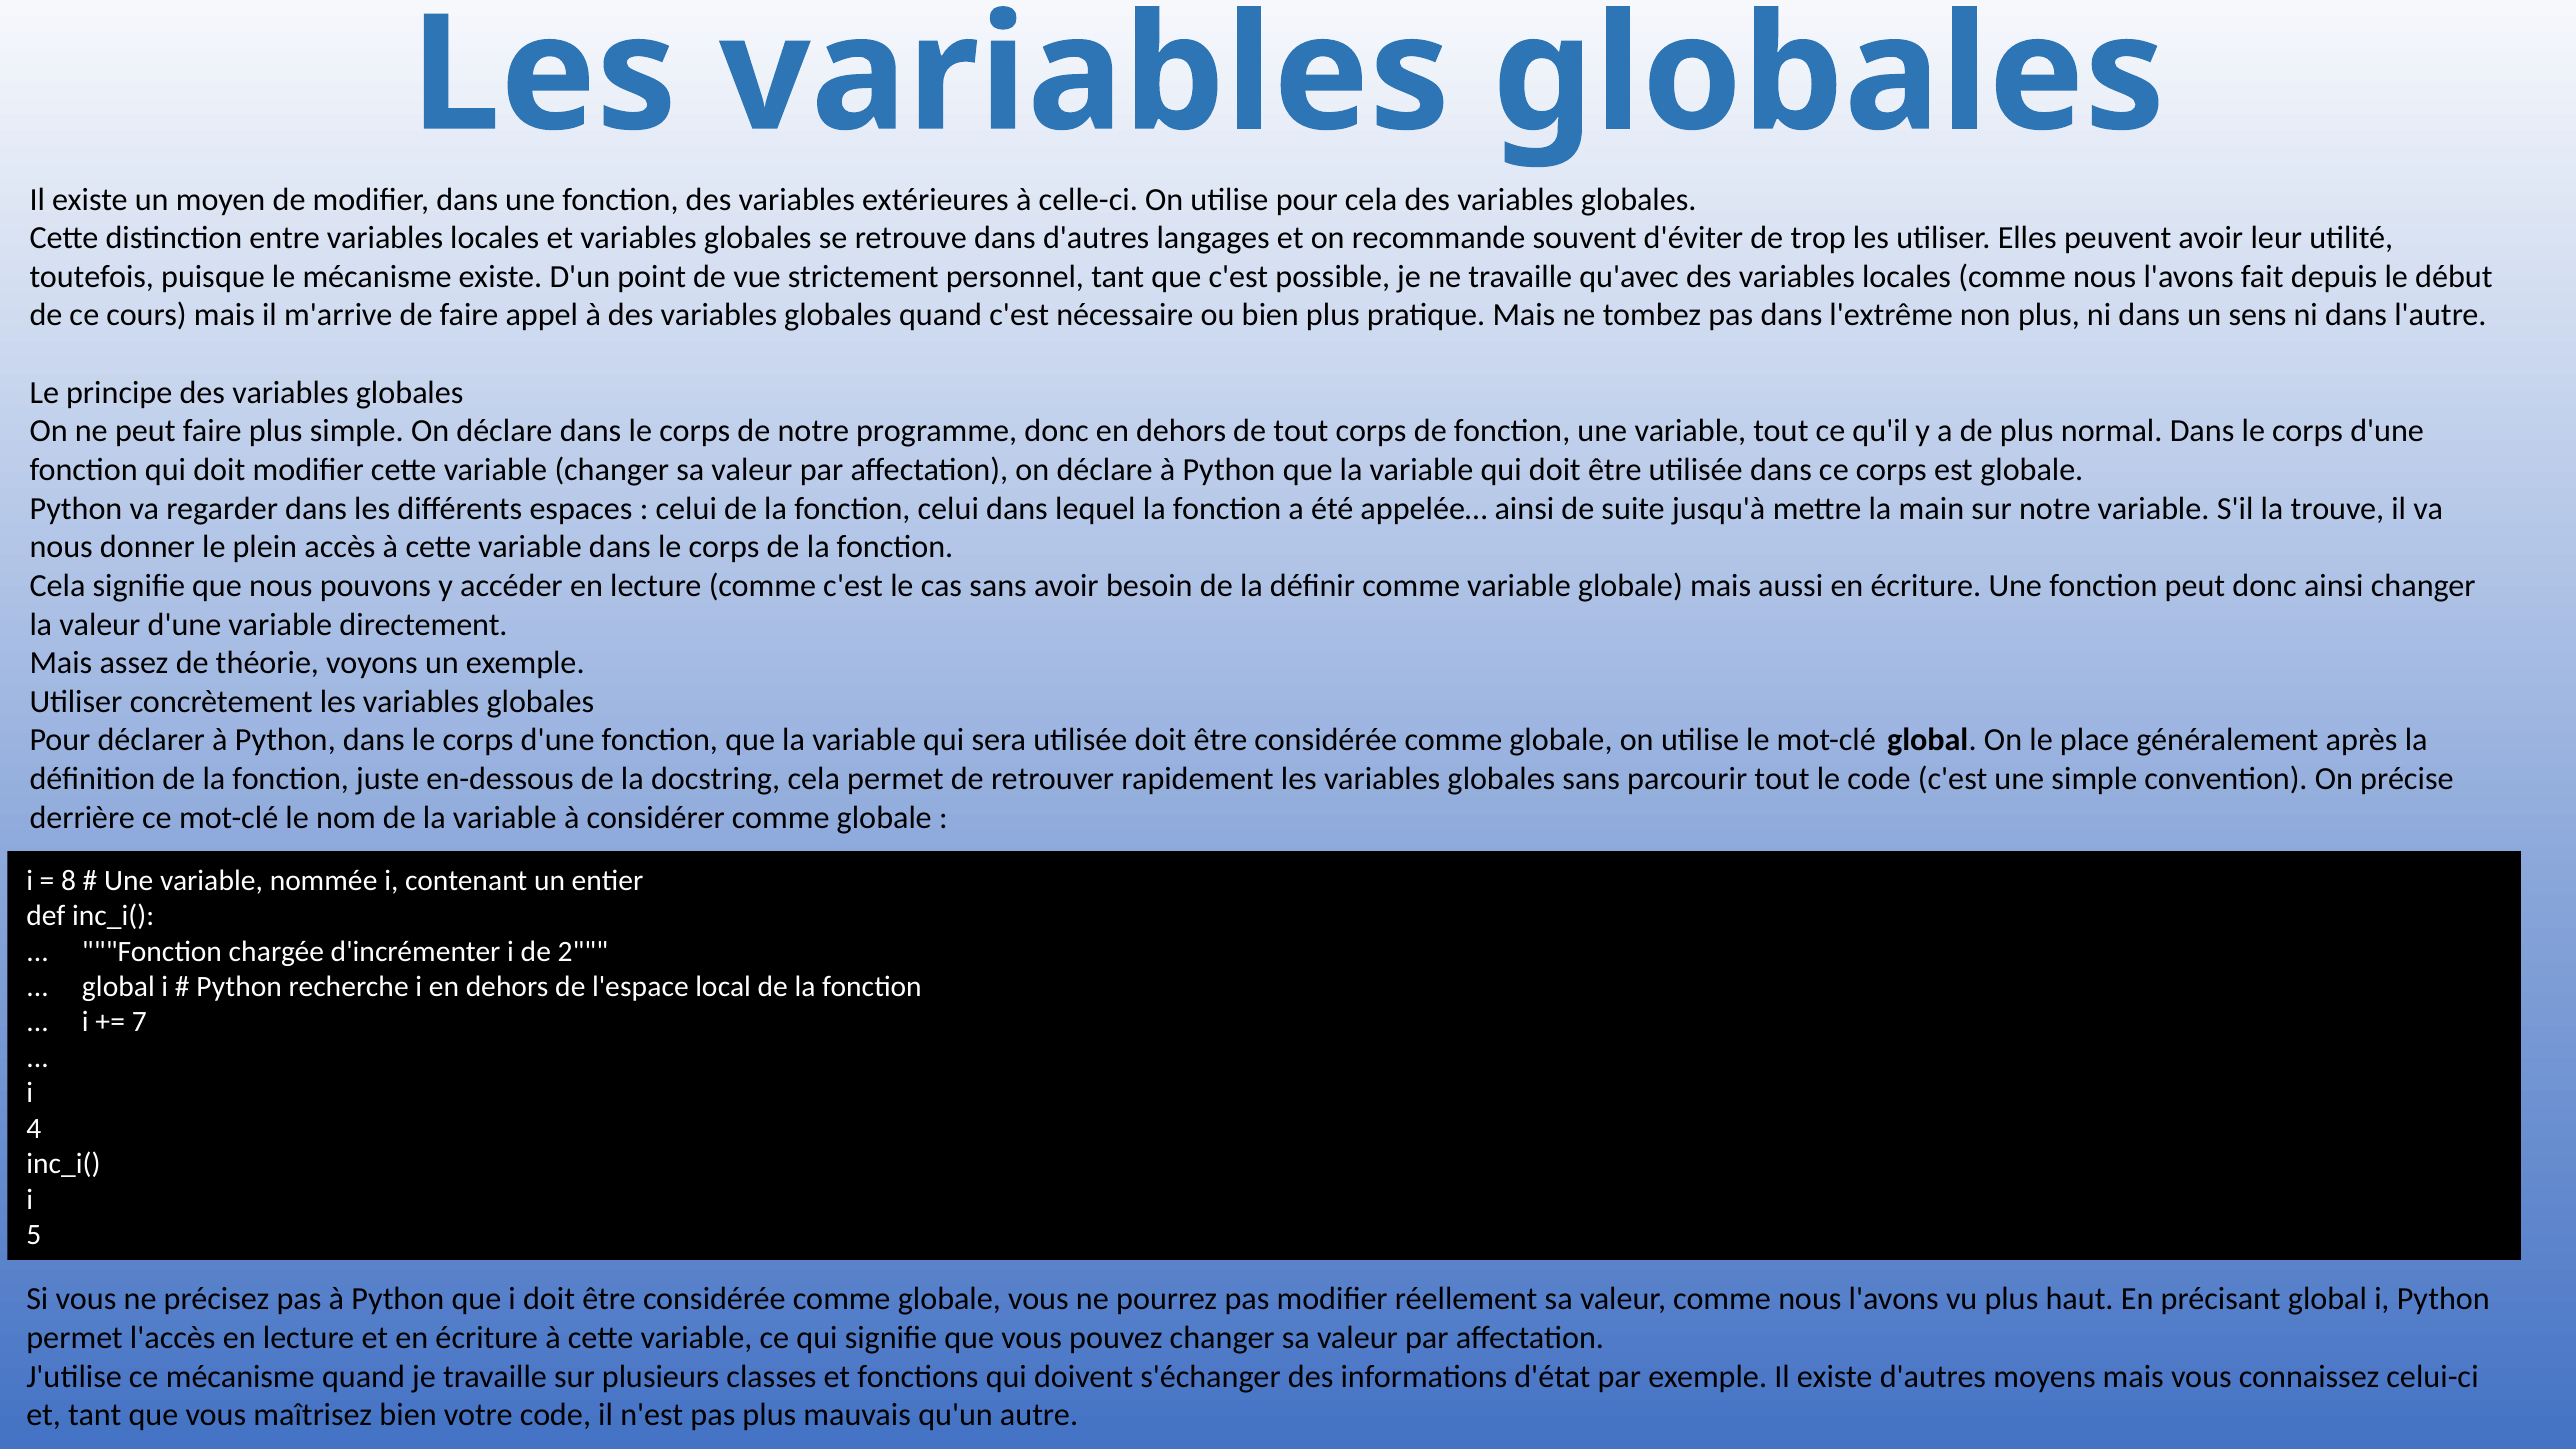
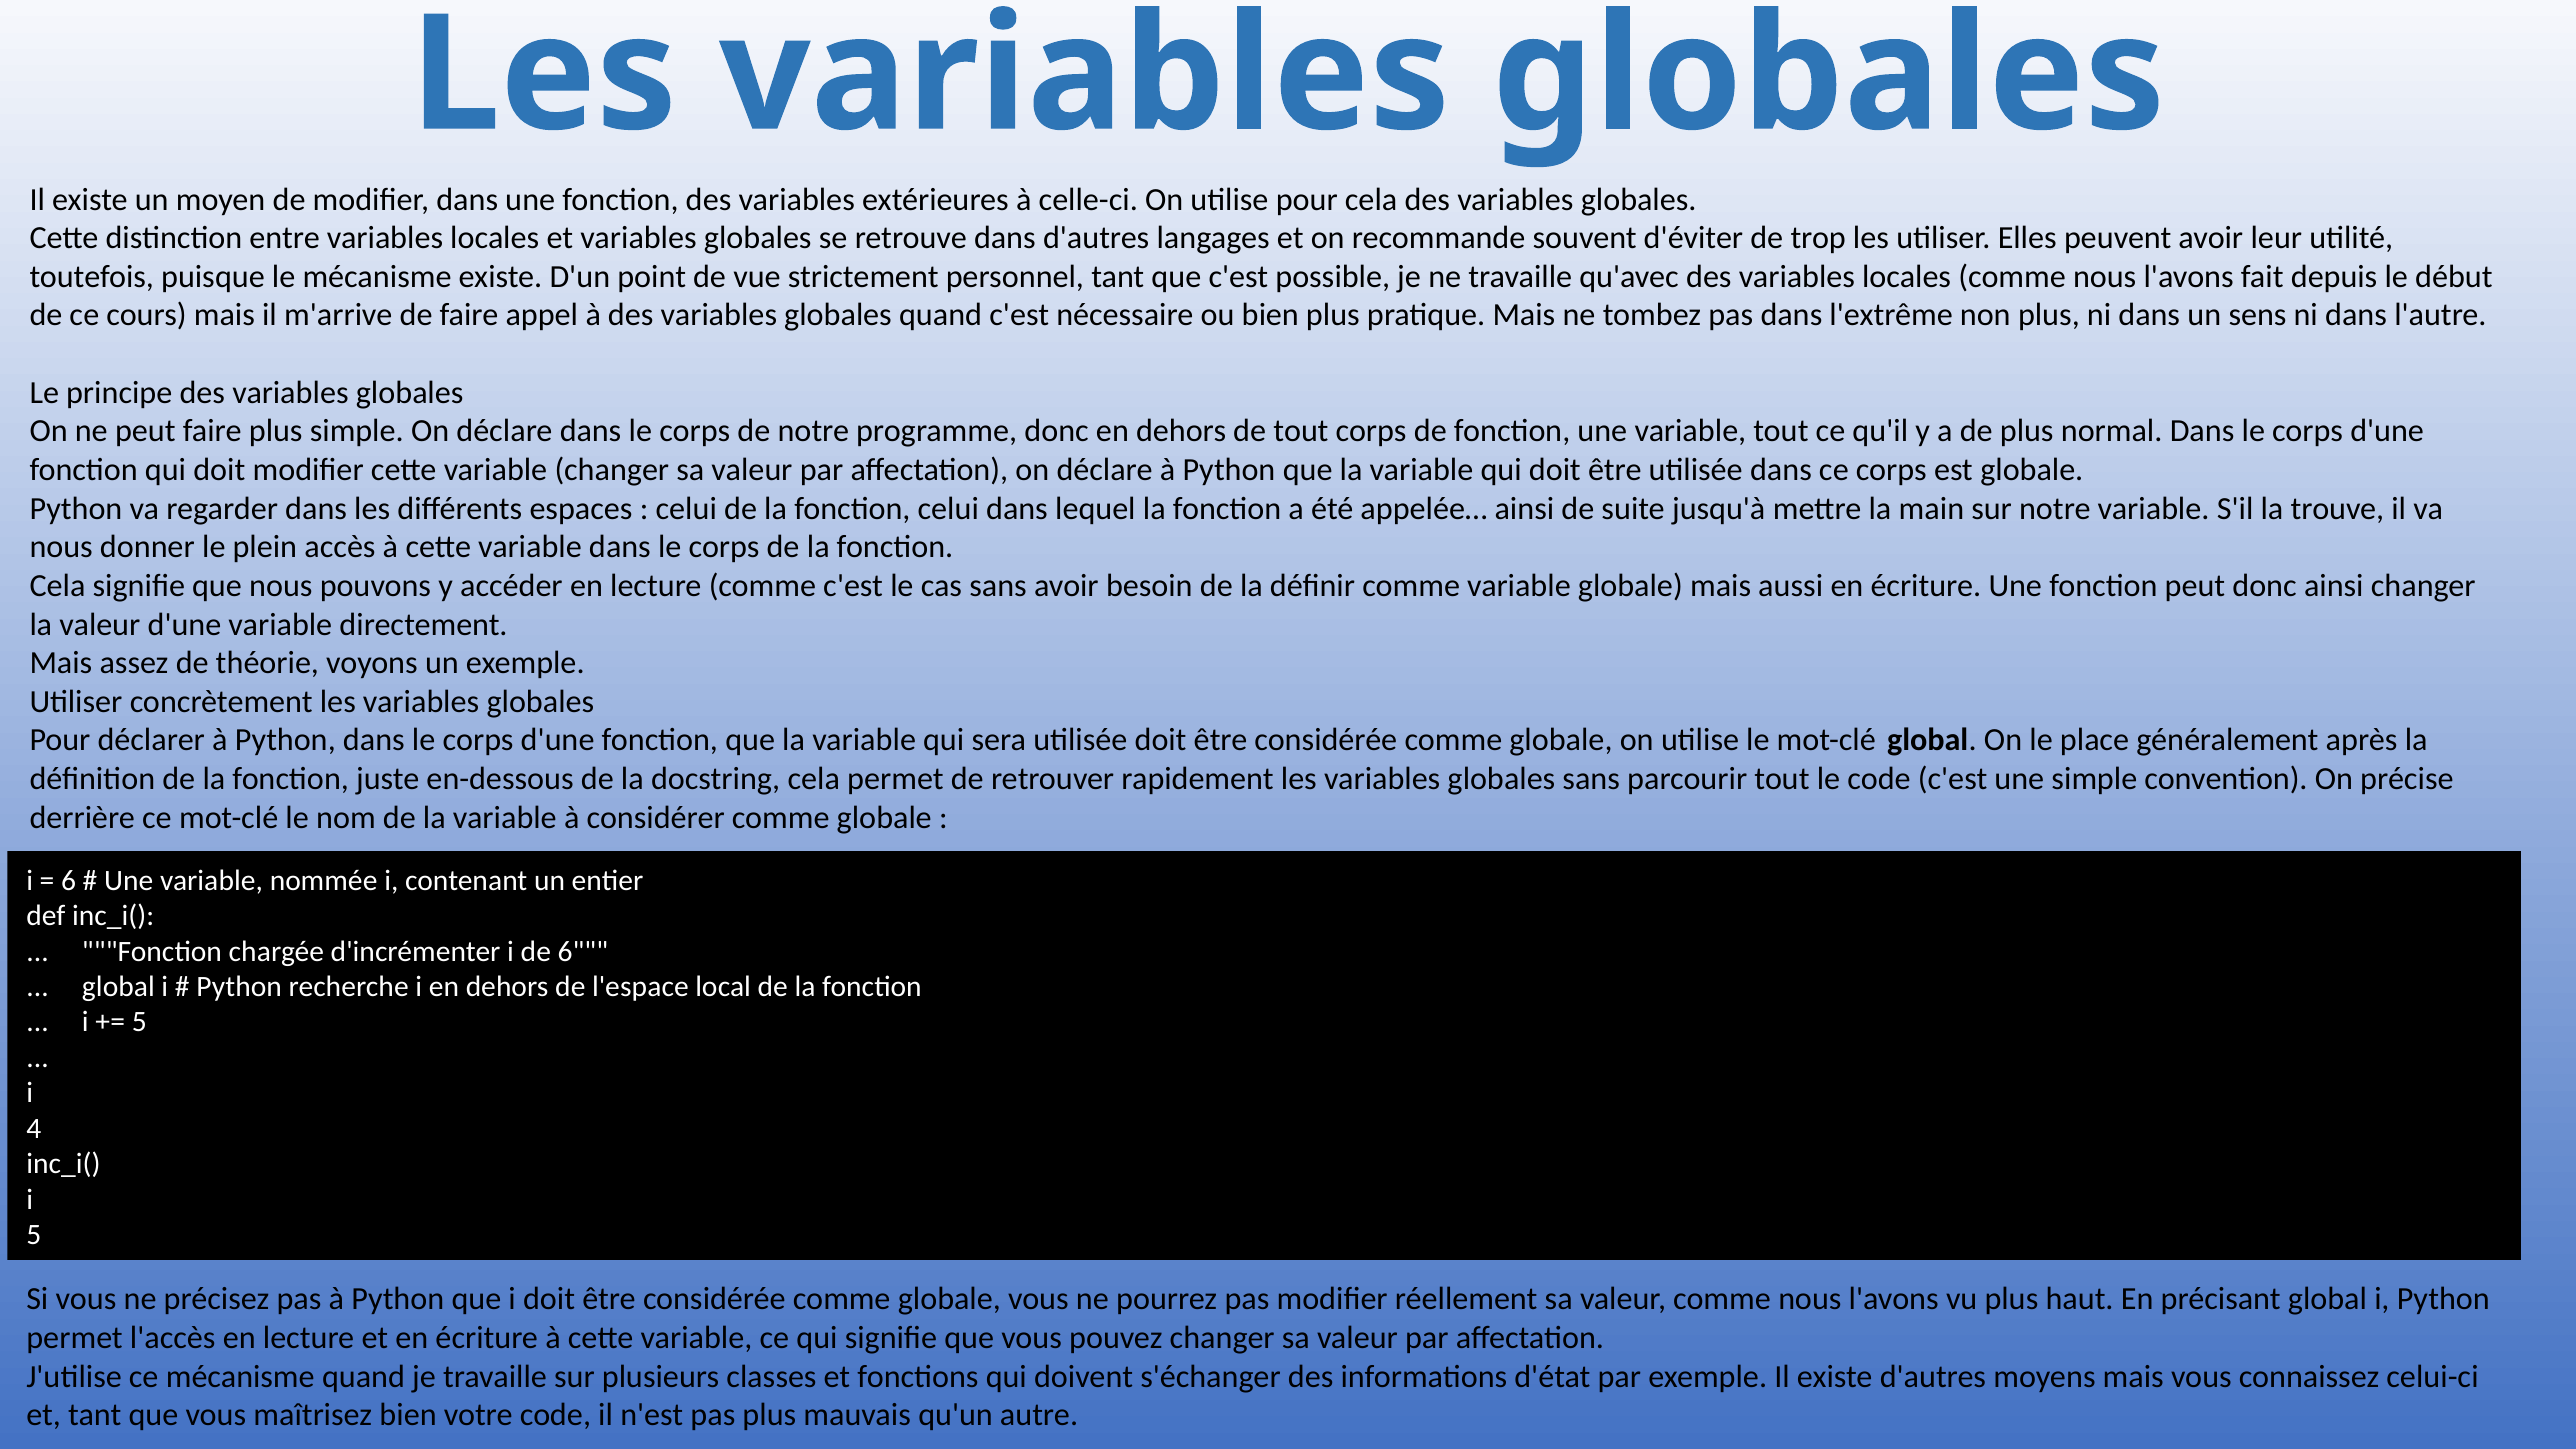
8 at (69, 880): 8 -> 6
de 2: 2 -> 6
7 at (139, 1022): 7 -> 5
